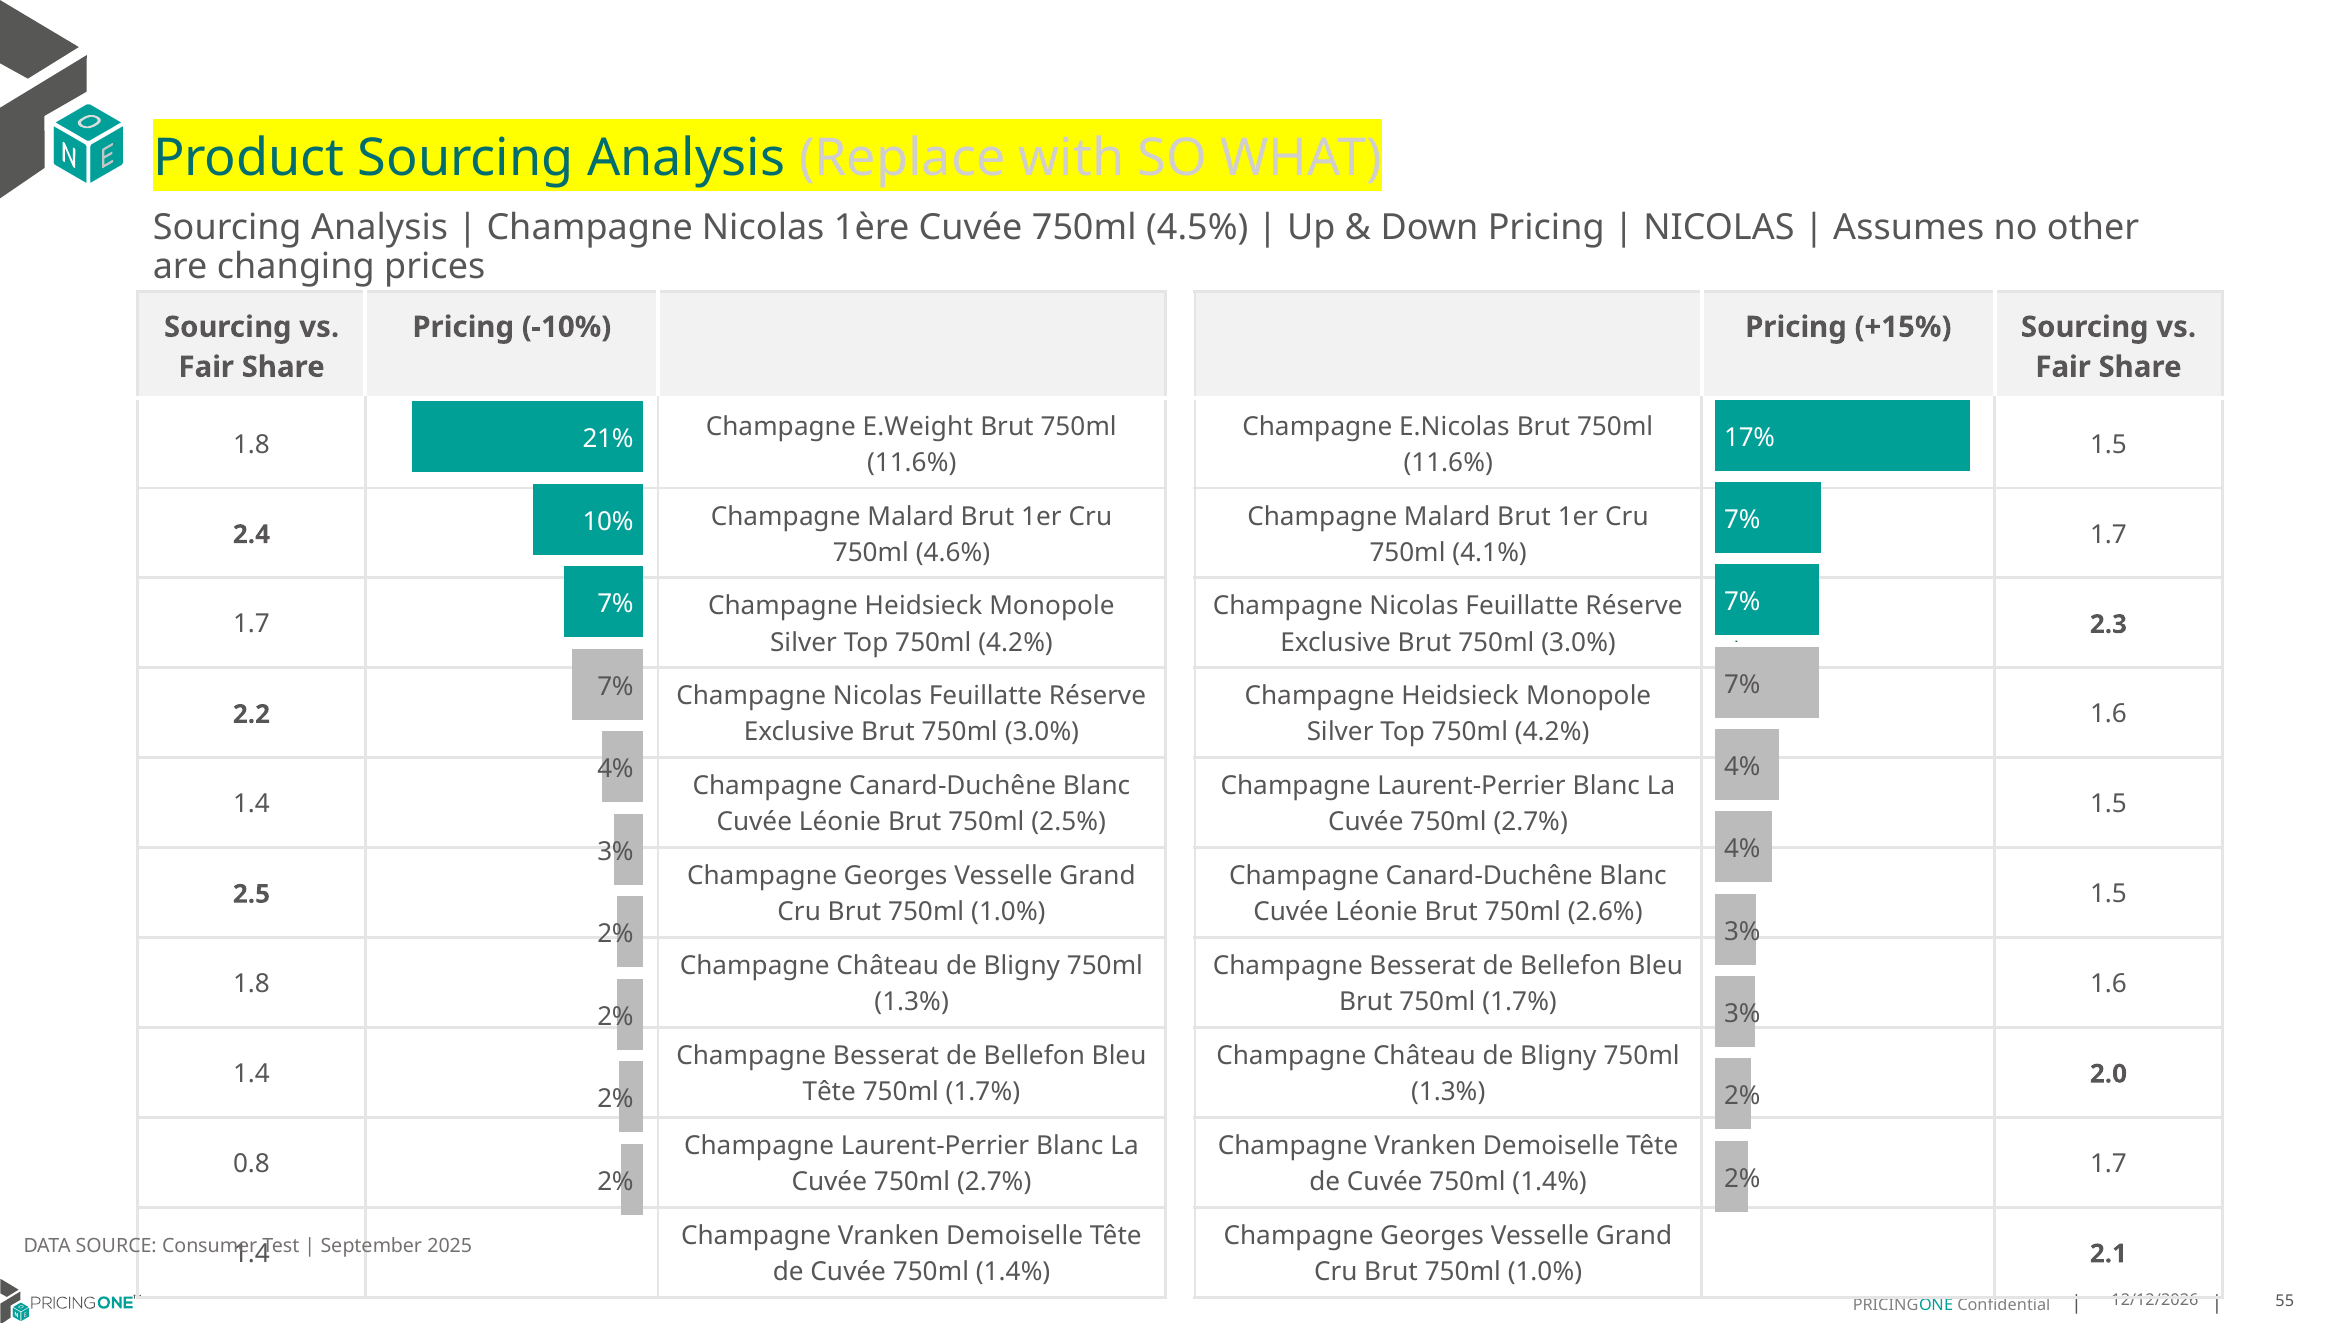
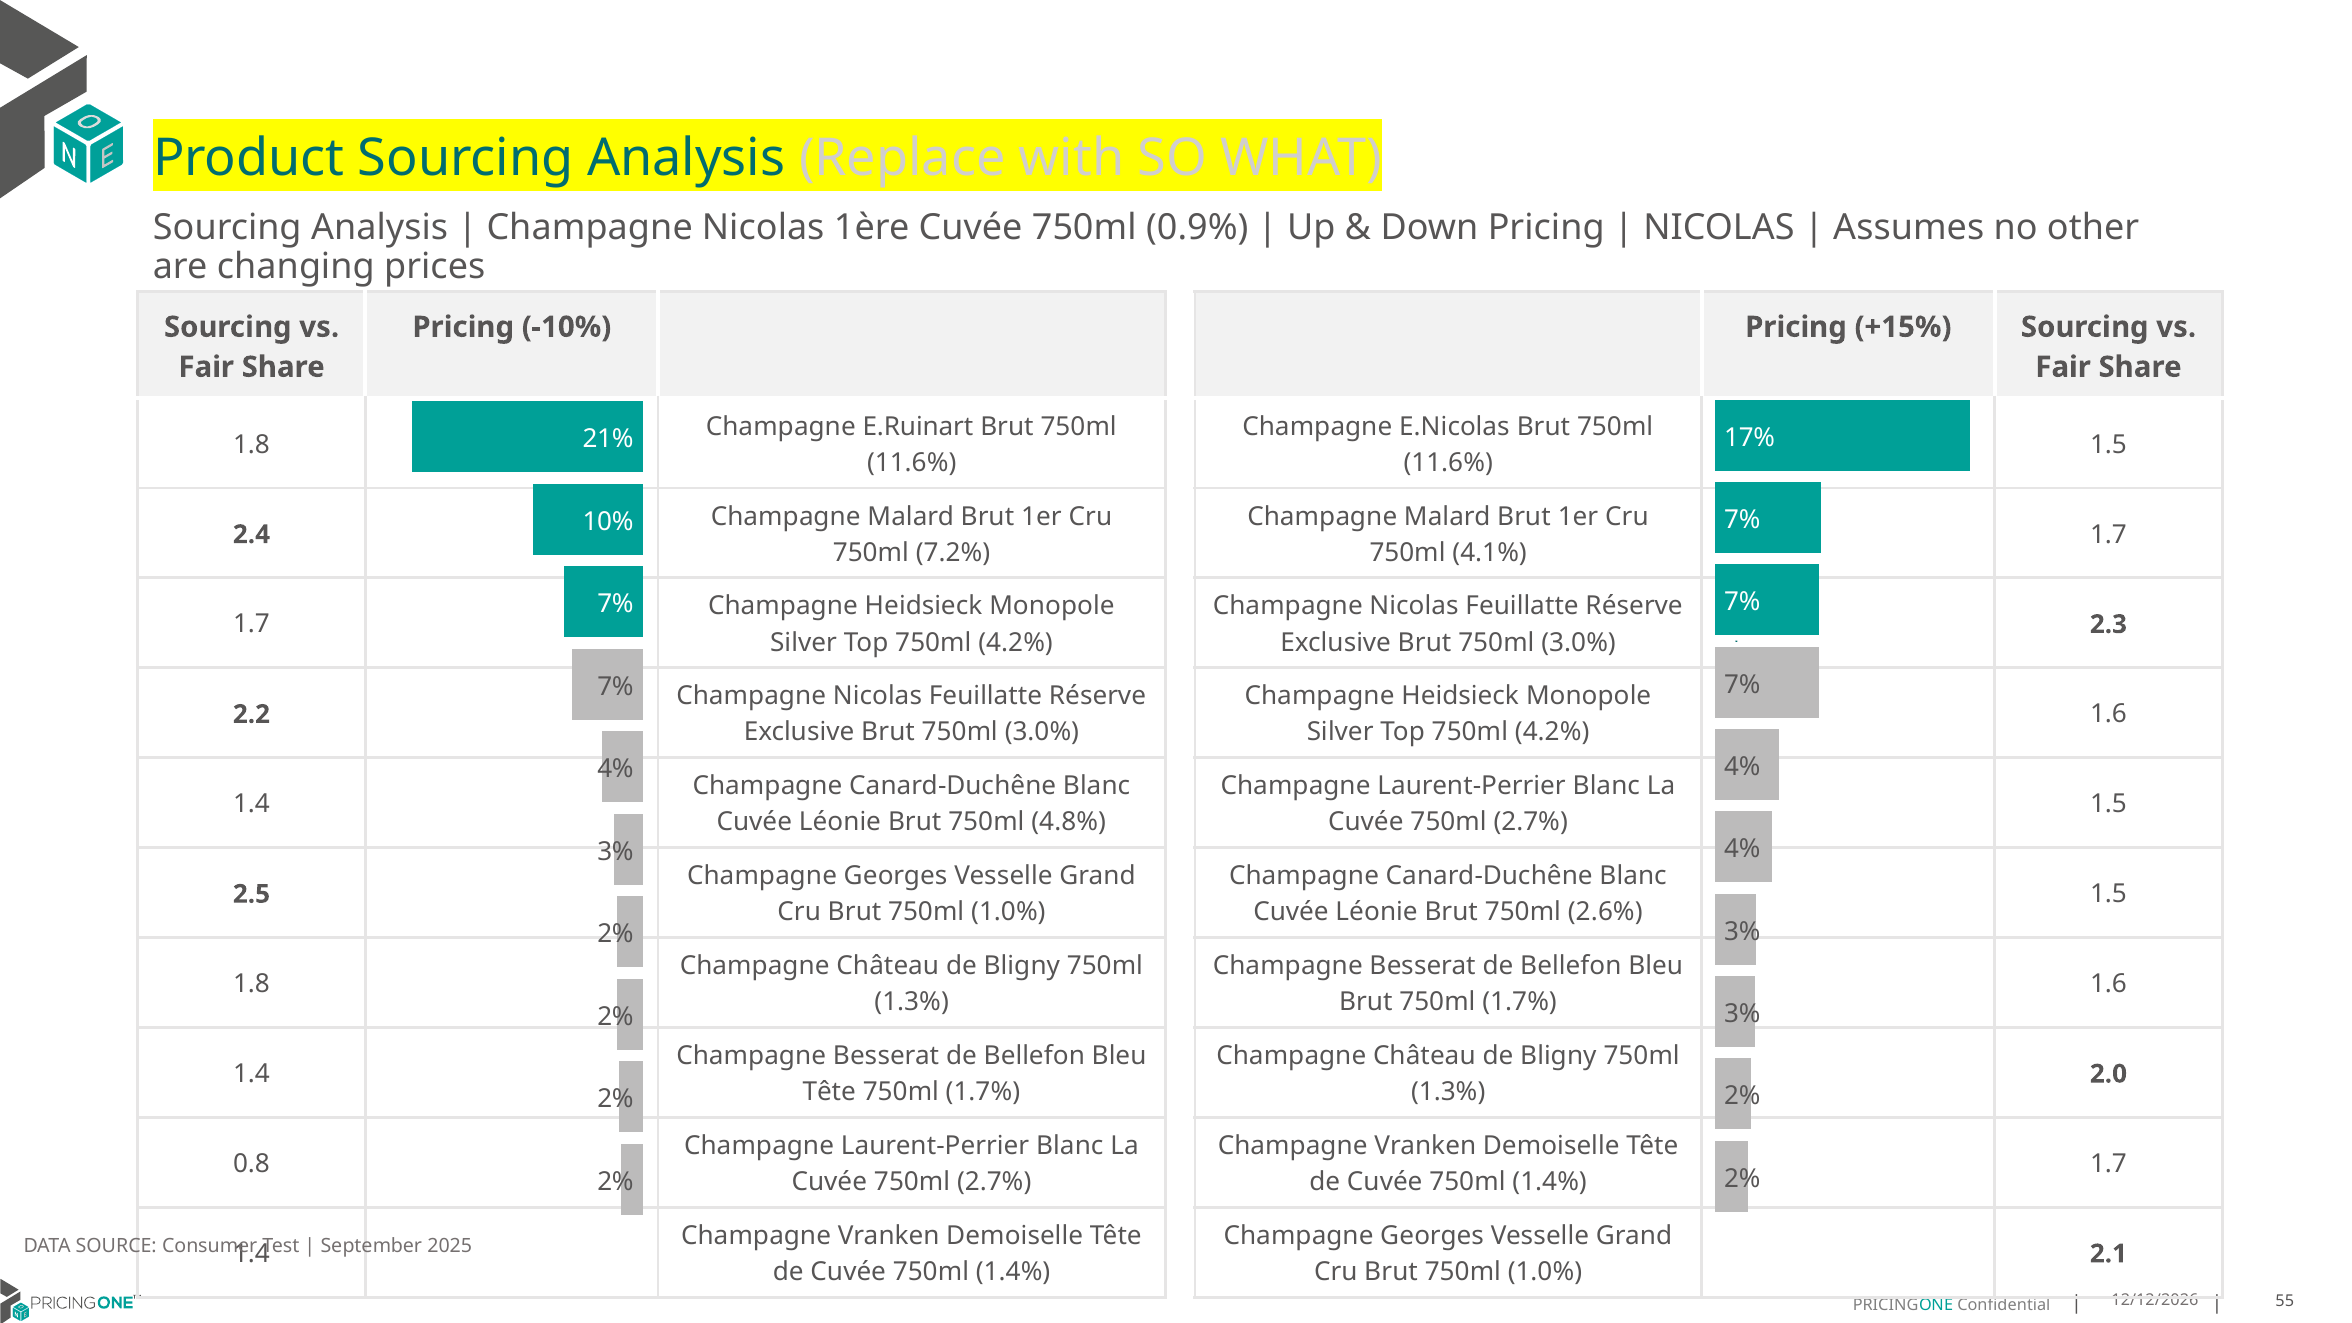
4.5%: 4.5% -> 0.9%
E.Weight: E.Weight -> E.Ruinart
4.6%: 4.6% -> 7.2%
2.5%: 2.5% -> 4.8%
